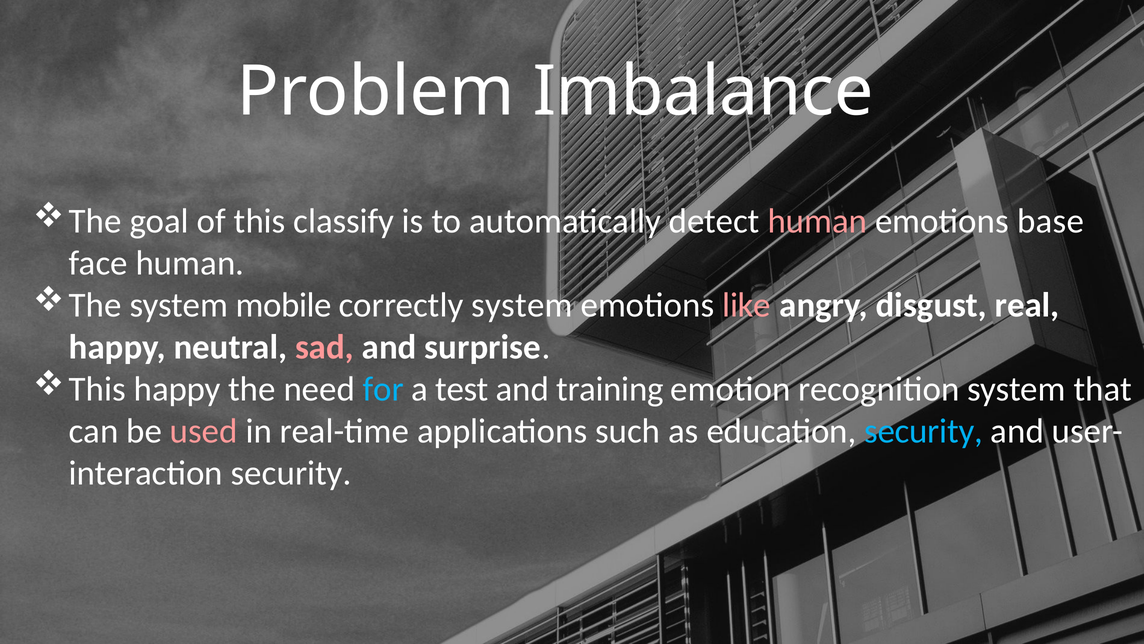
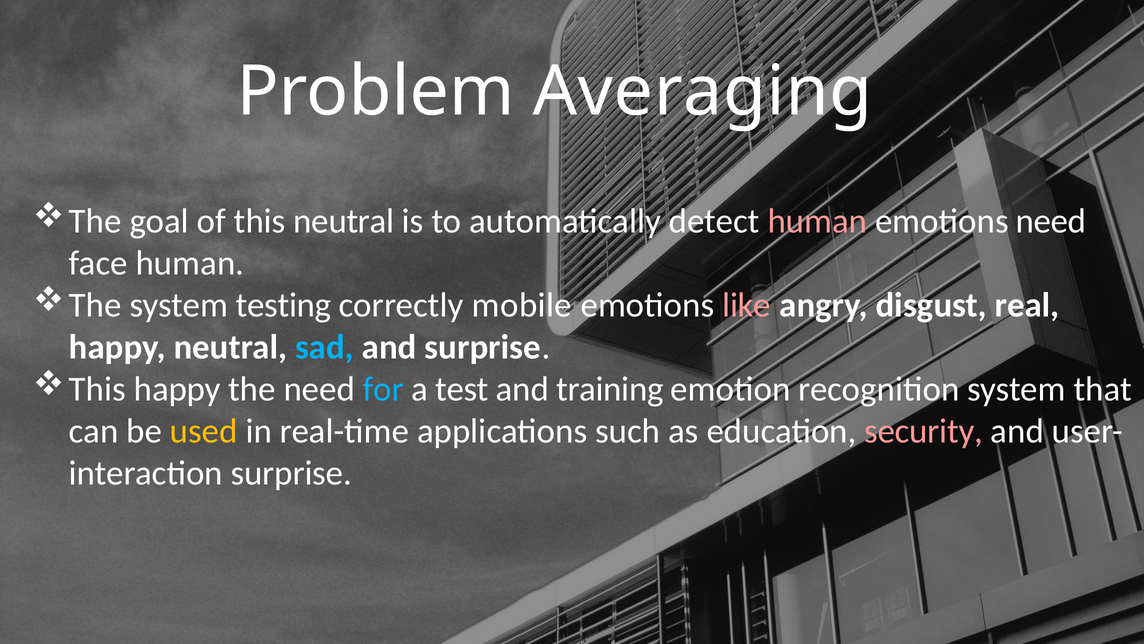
Imbalance: Imbalance -> Averaging
this classify: classify -> neutral
emotions base: base -> need
mobile: mobile -> testing
correctly system: system -> mobile
sad colour: pink -> light blue
used colour: pink -> yellow
security at (924, 431) colour: light blue -> pink
security at (291, 473): security -> surprise
